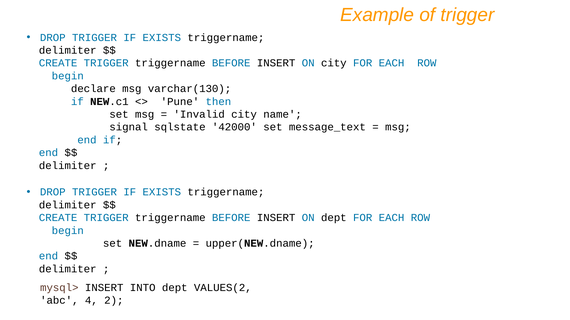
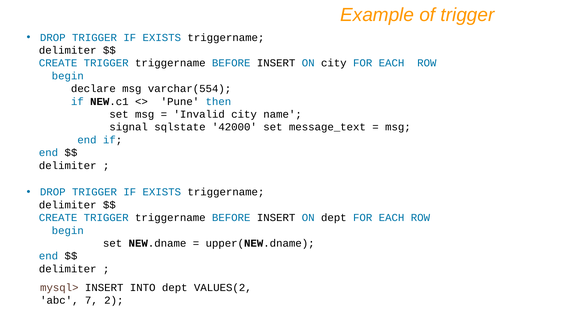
varchar(130: varchar(130 -> varchar(554
4: 4 -> 7
